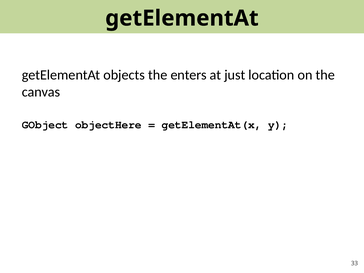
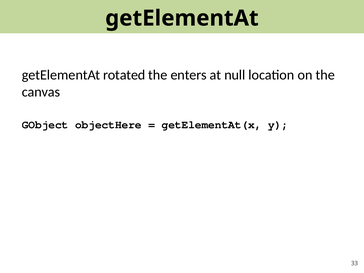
objects: objects -> rotated
just: just -> null
